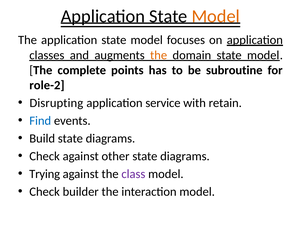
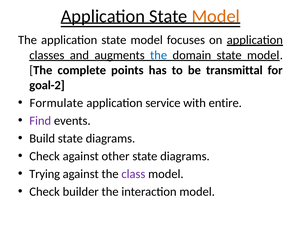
the at (159, 55) colour: orange -> blue
subroutine: subroutine -> transmittal
role-2: role-2 -> goal-2
Disrupting: Disrupting -> Formulate
retain: retain -> entire
Find colour: blue -> purple
